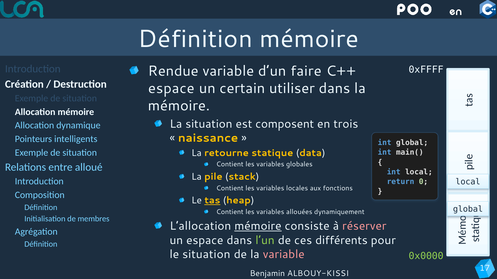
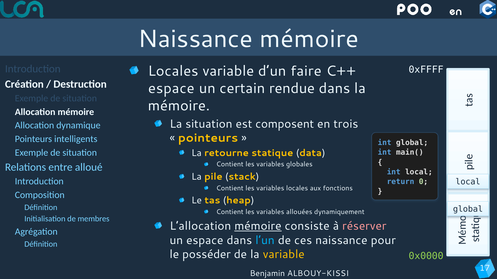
Définition at (195, 39): Définition -> Naissance
Rendue at (173, 71): Rendue -> Locales
utiliser: utiliser -> rendue
naissance at (208, 138): naissance -> pointeurs
tas underline: present -> none
l’un colour: light green -> light blue
ces différents: différents -> naissance
le situation: situation -> posséder
variable at (284, 255) colour: pink -> yellow
